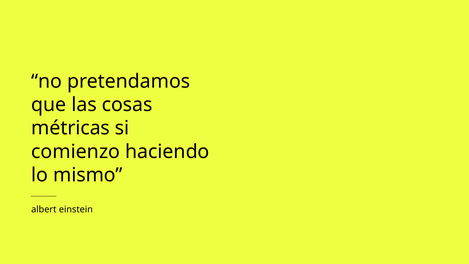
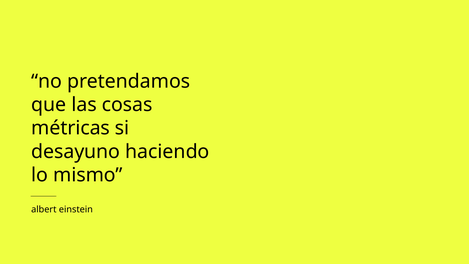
comienzo: comienzo -> desayuno
